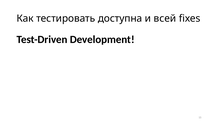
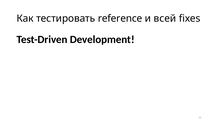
доступна: доступна -> reference
